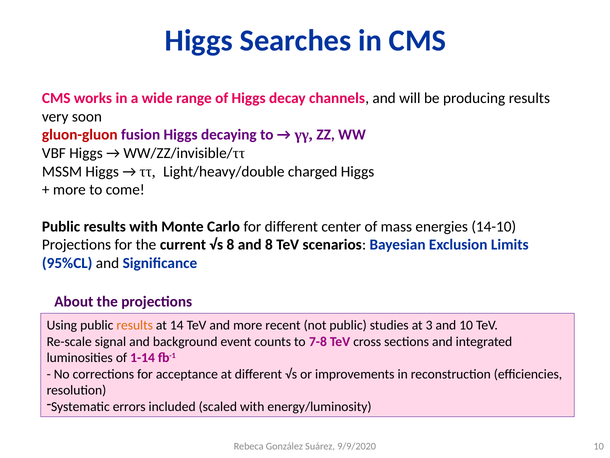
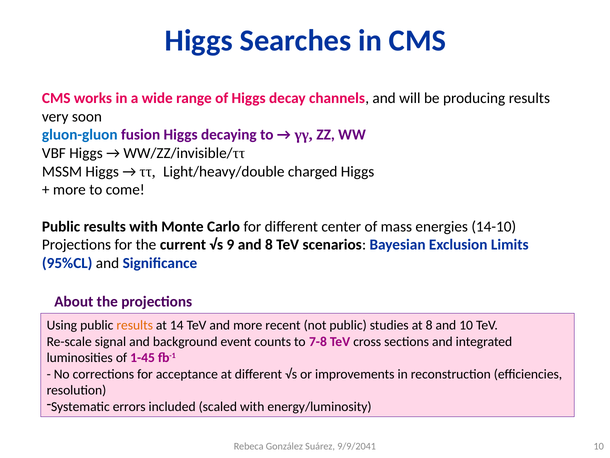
gluon-gluon colour: red -> blue
√s 8: 8 -> 9
at 3: 3 -> 8
1-14: 1-14 -> 1-45
9/9/2020: 9/9/2020 -> 9/9/2041
